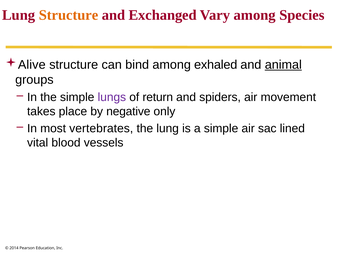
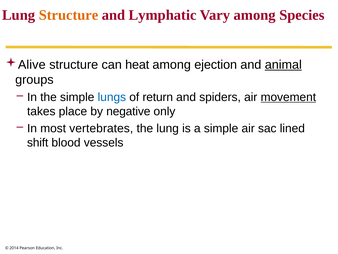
Exchanged: Exchanged -> Lymphatic
bind: bind -> heat
exhaled: exhaled -> ejection
lungs colour: purple -> blue
movement underline: none -> present
vital: vital -> shift
